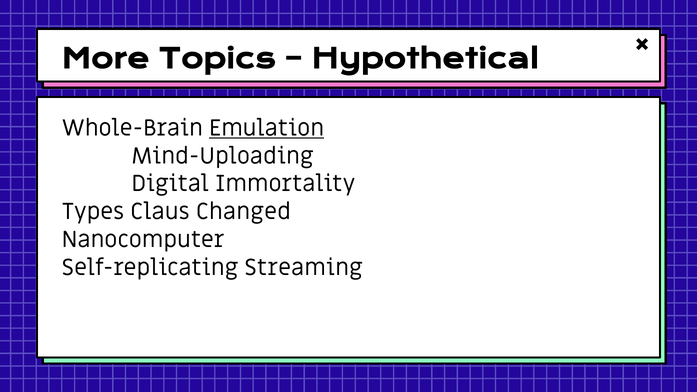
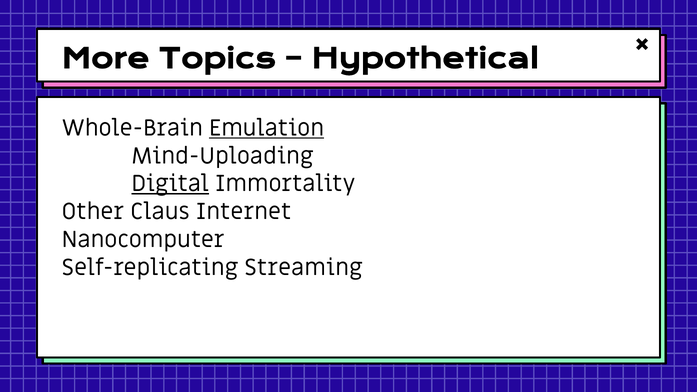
Digital underline: none -> present
Types: Types -> Other
Changed: Changed -> Internet
